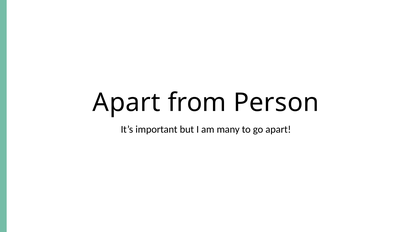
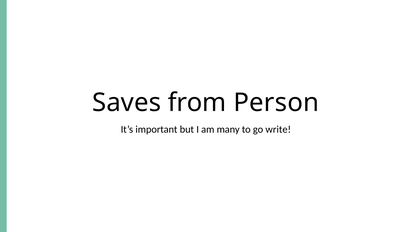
Apart at (127, 102): Apart -> Saves
go apart: apart -> write
